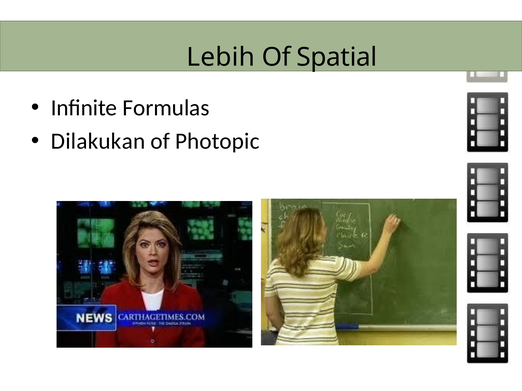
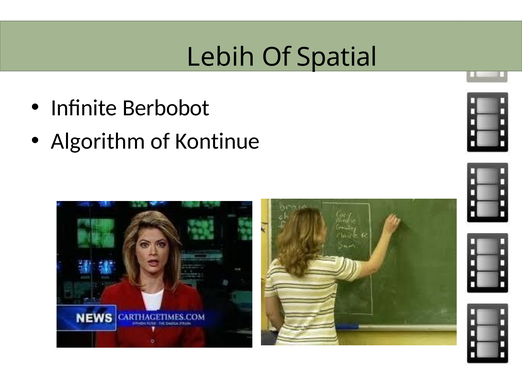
Formulas: Formulas -> Berbobot
Dilakukan: Dilakukan -> Algorithm
Photopic: Photopic -> Kontinue
